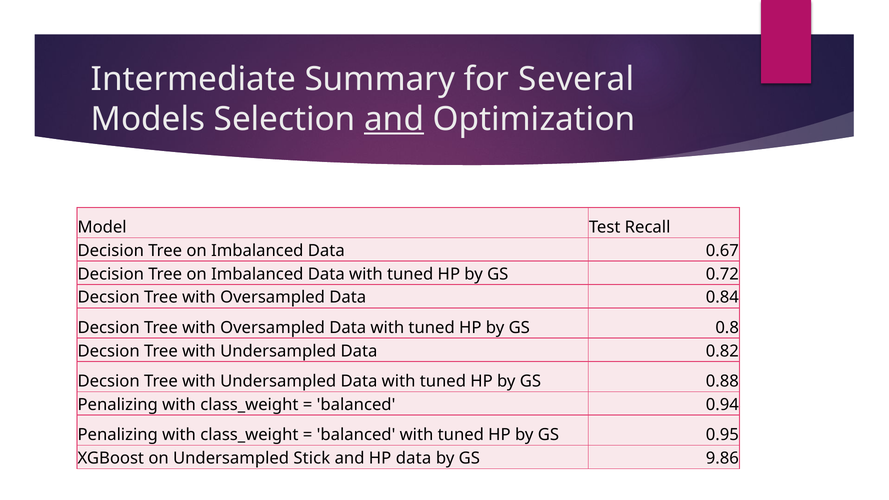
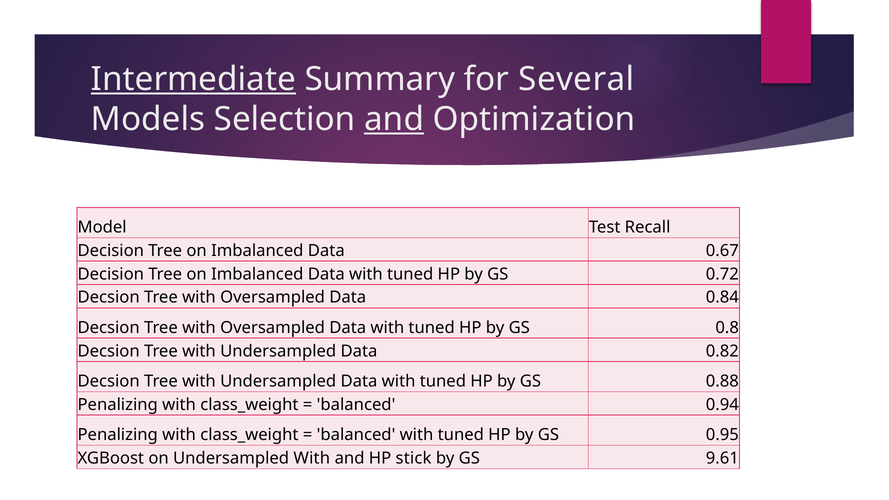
Intermediate underline: none -> present
Undersampled Stick: Stick -> With
HP data: data -> stick
9.86: 9.86 -> 9.61
